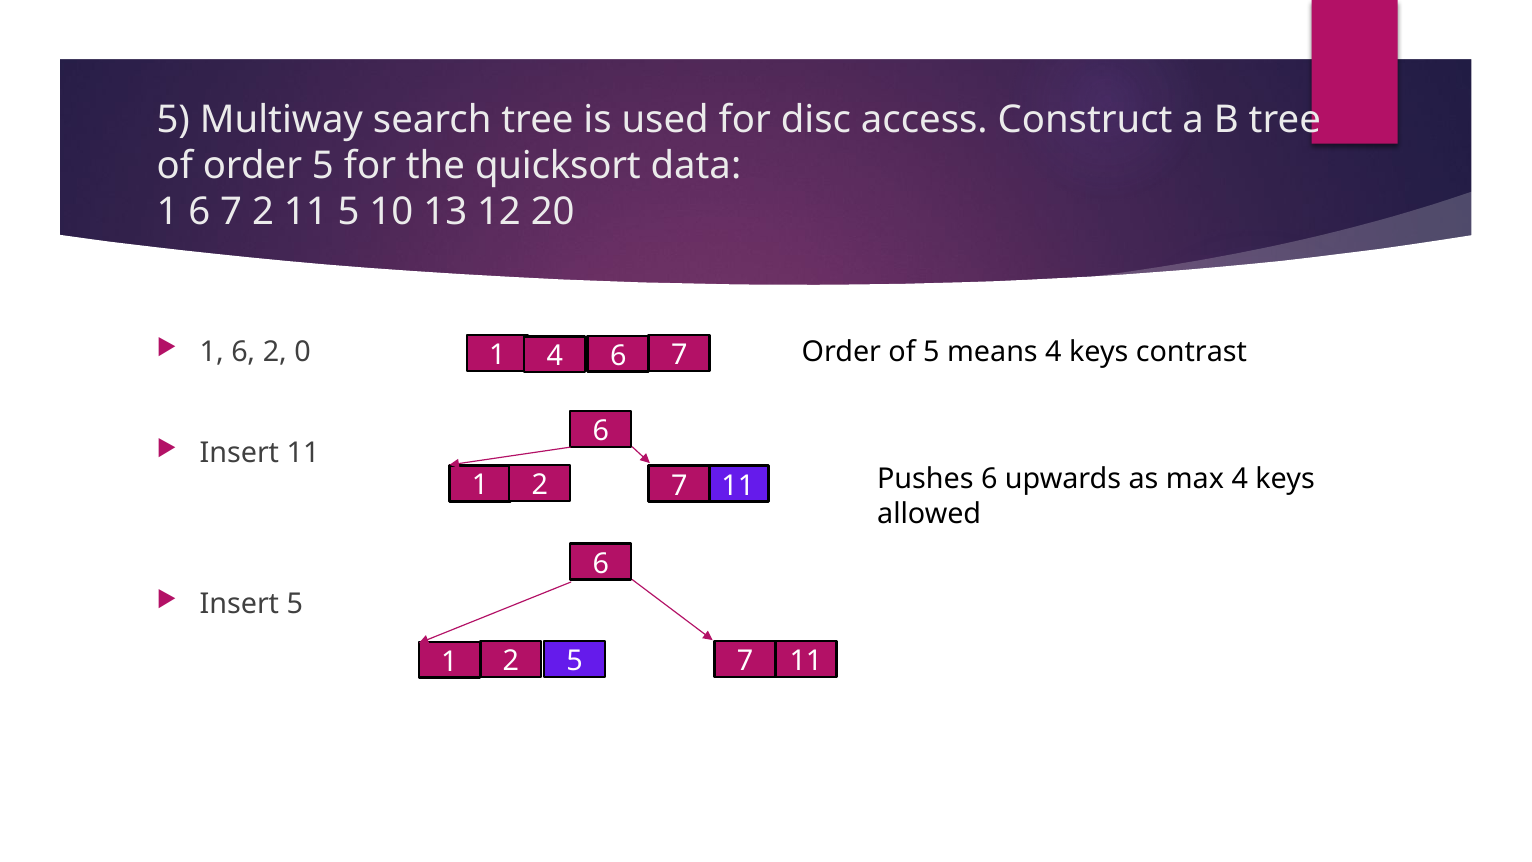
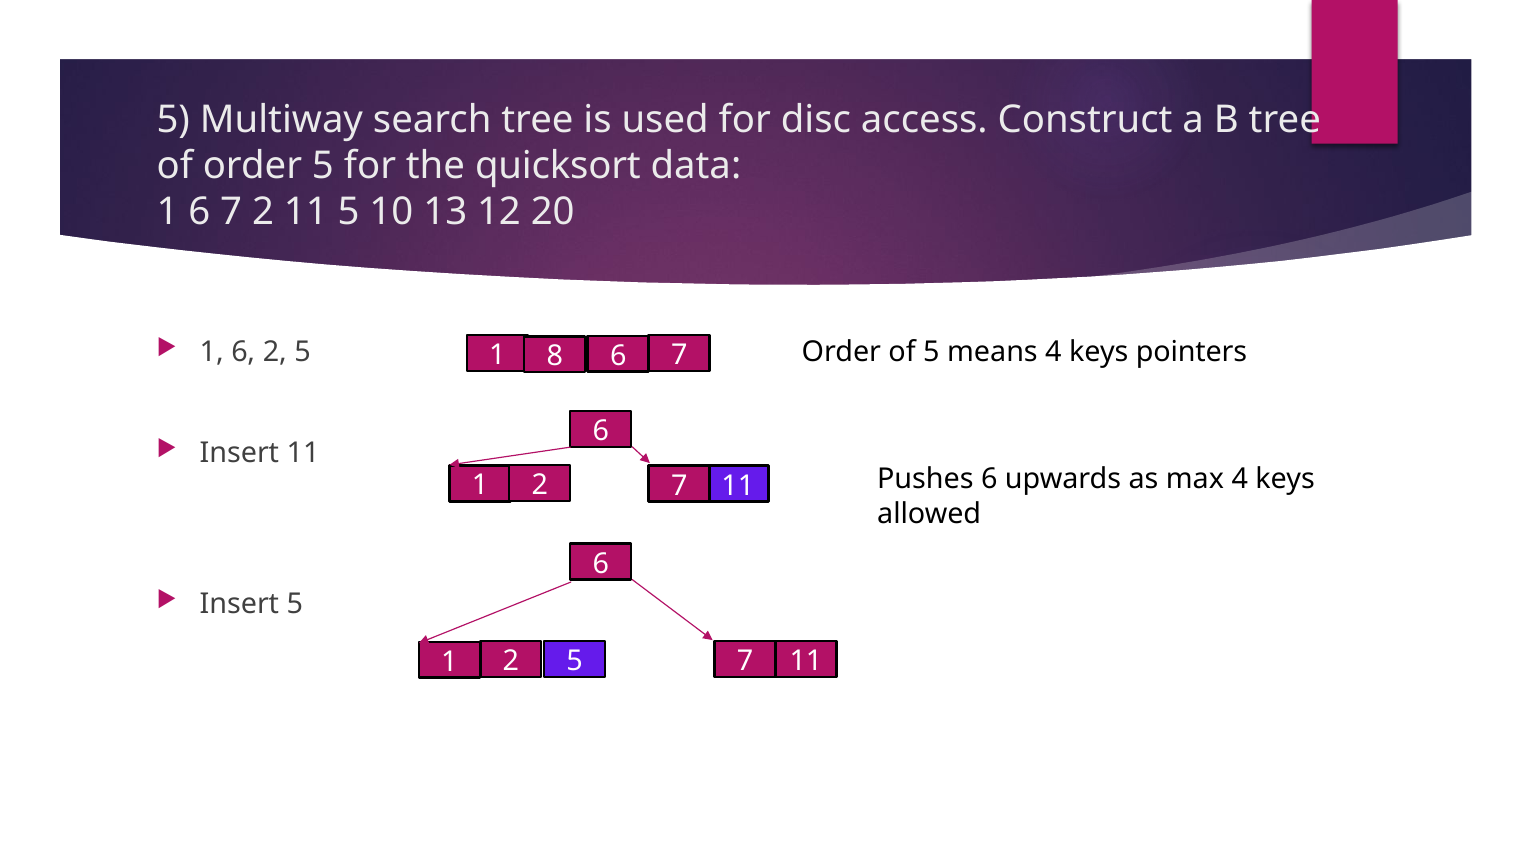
6 2 0: 0 -> 5
contrast: contrast -> pointers
1 4: 4 -> 8
